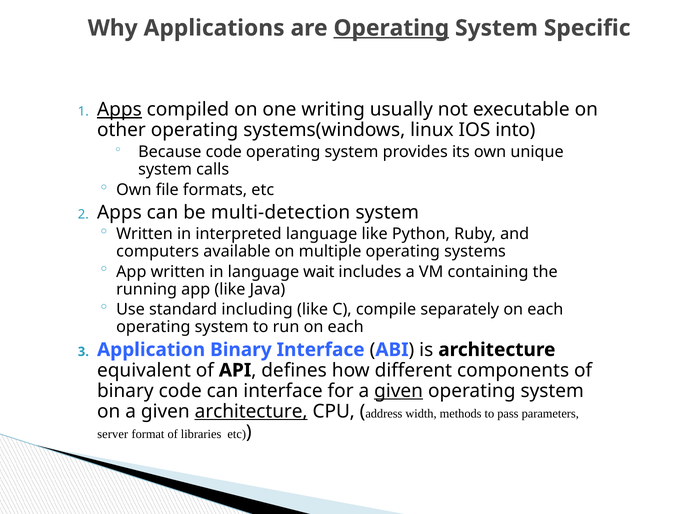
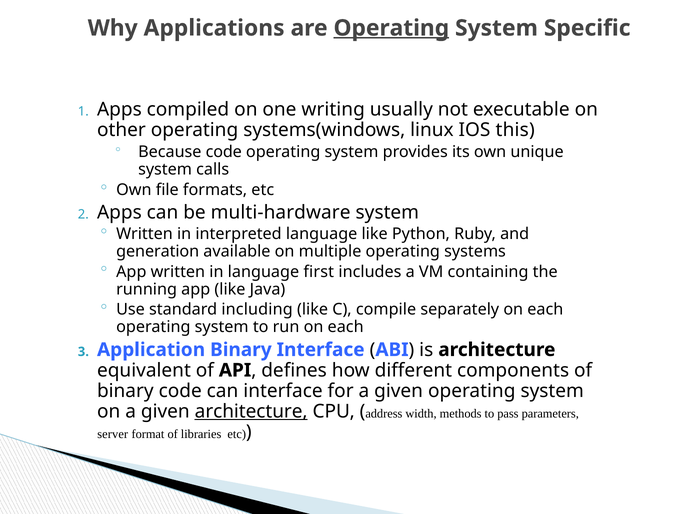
Apps at (119, 109) underline: present -> none
into: into -> this
multi-detection: multi-detection -> multi-hardware
computers: computers -> generation
wait: wait -> first
given at (399, 391) underline: present -> none
